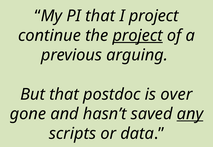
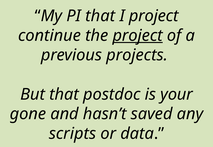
arguing: arguing -> projects
over: over -> your
any underline: present -> none
